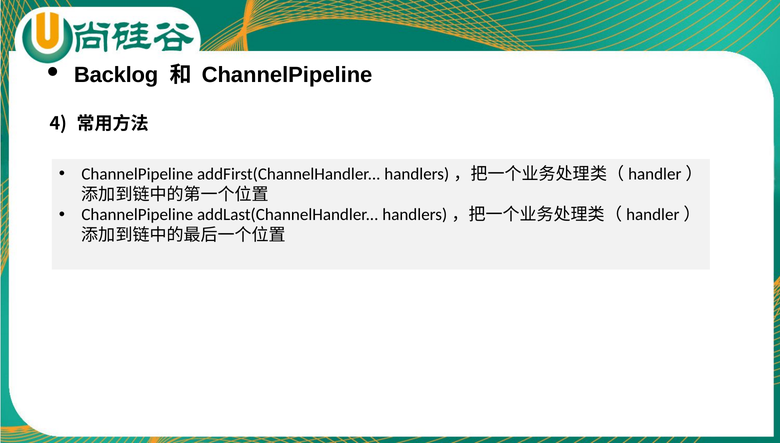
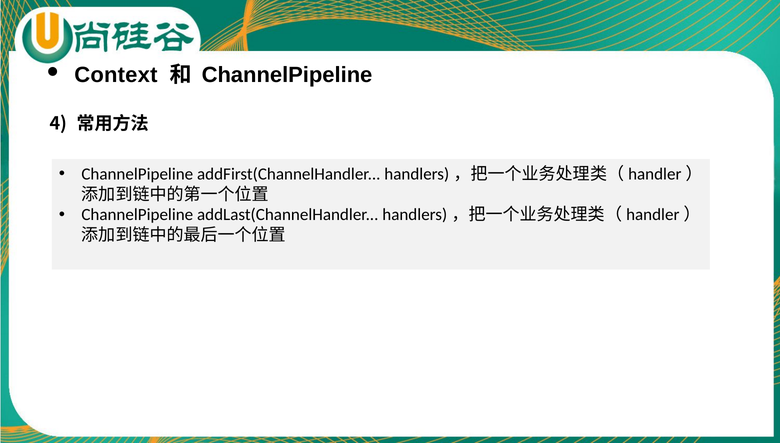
Backlog: Backlog -> Context
